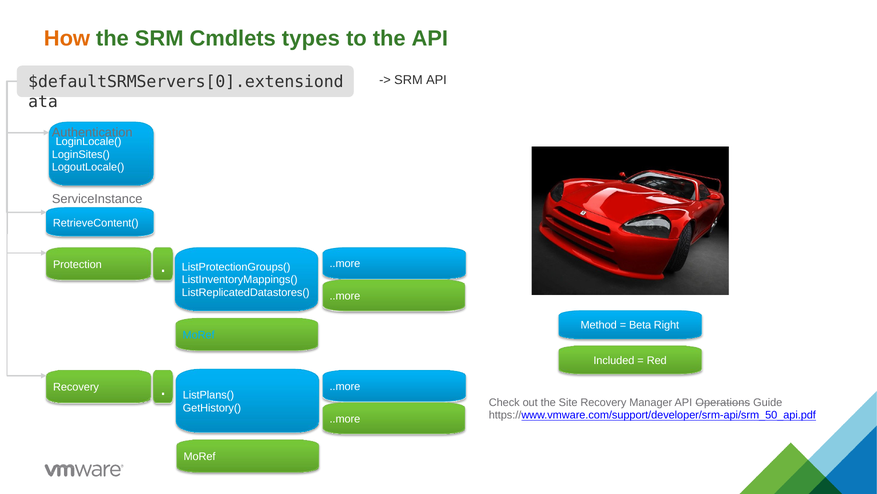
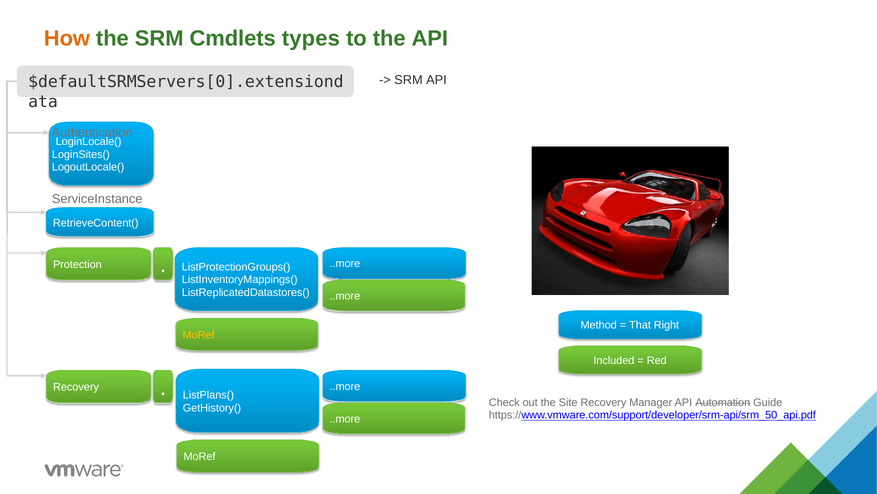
Beta: Beta -> That
MoRef at (199, 335) colour: light blue -> yellow
Operations: Operations -> Automation
